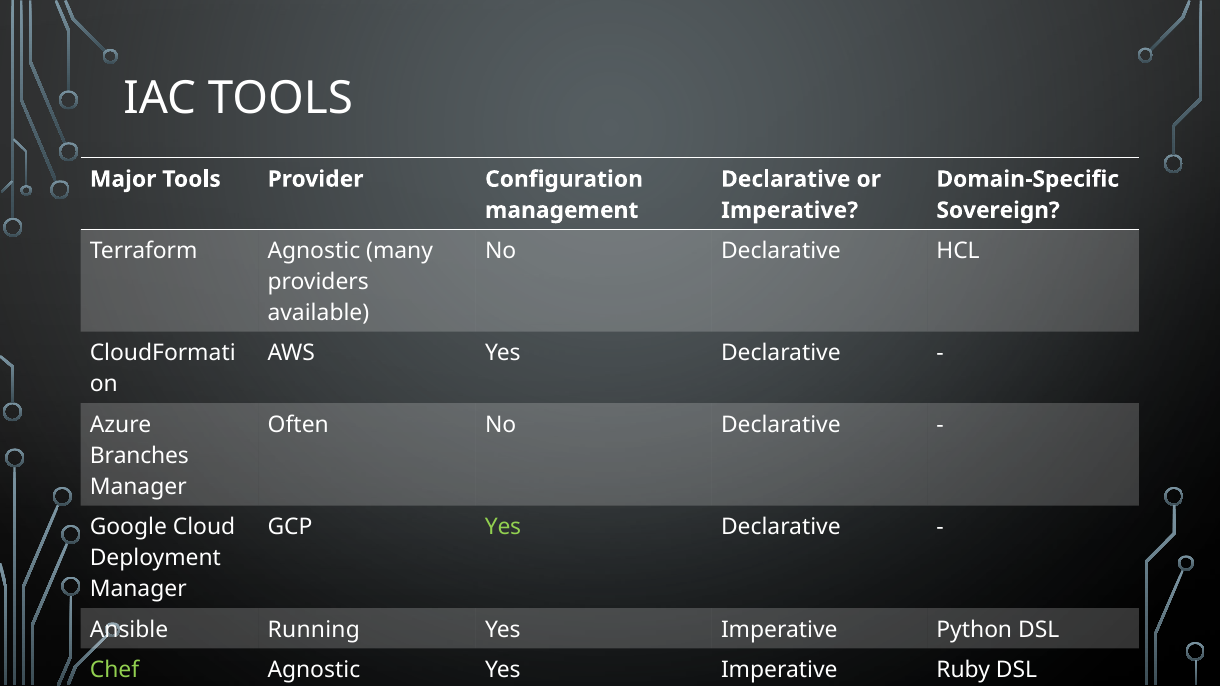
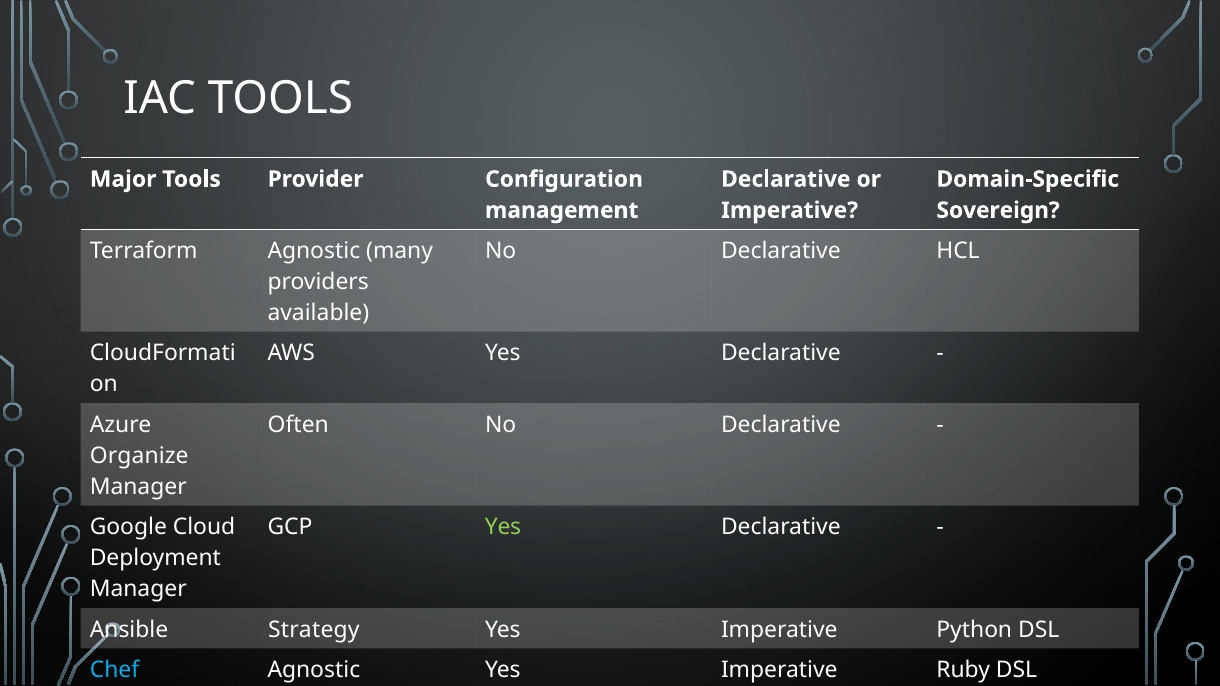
Branches: Branches -> Organize
Running: Running -> Strategy
Chef colour: light green -> light blue
